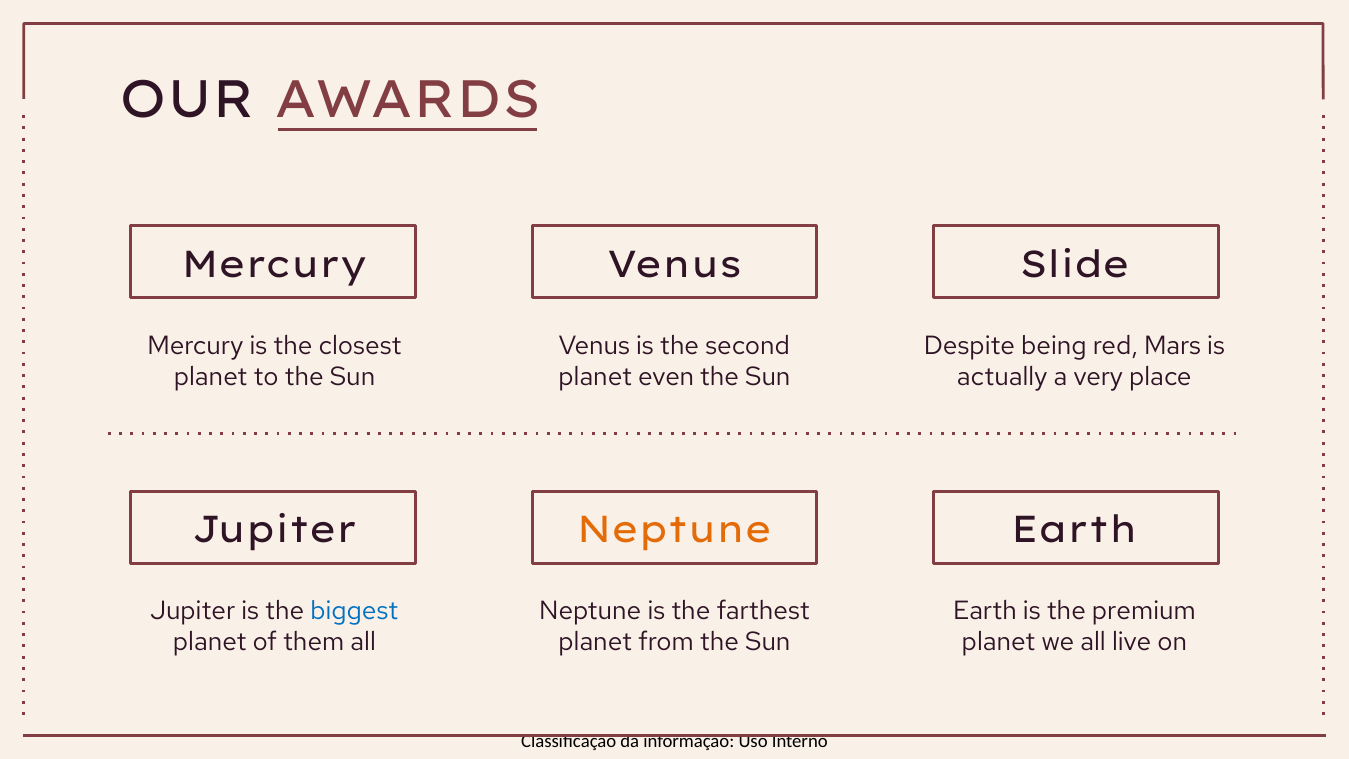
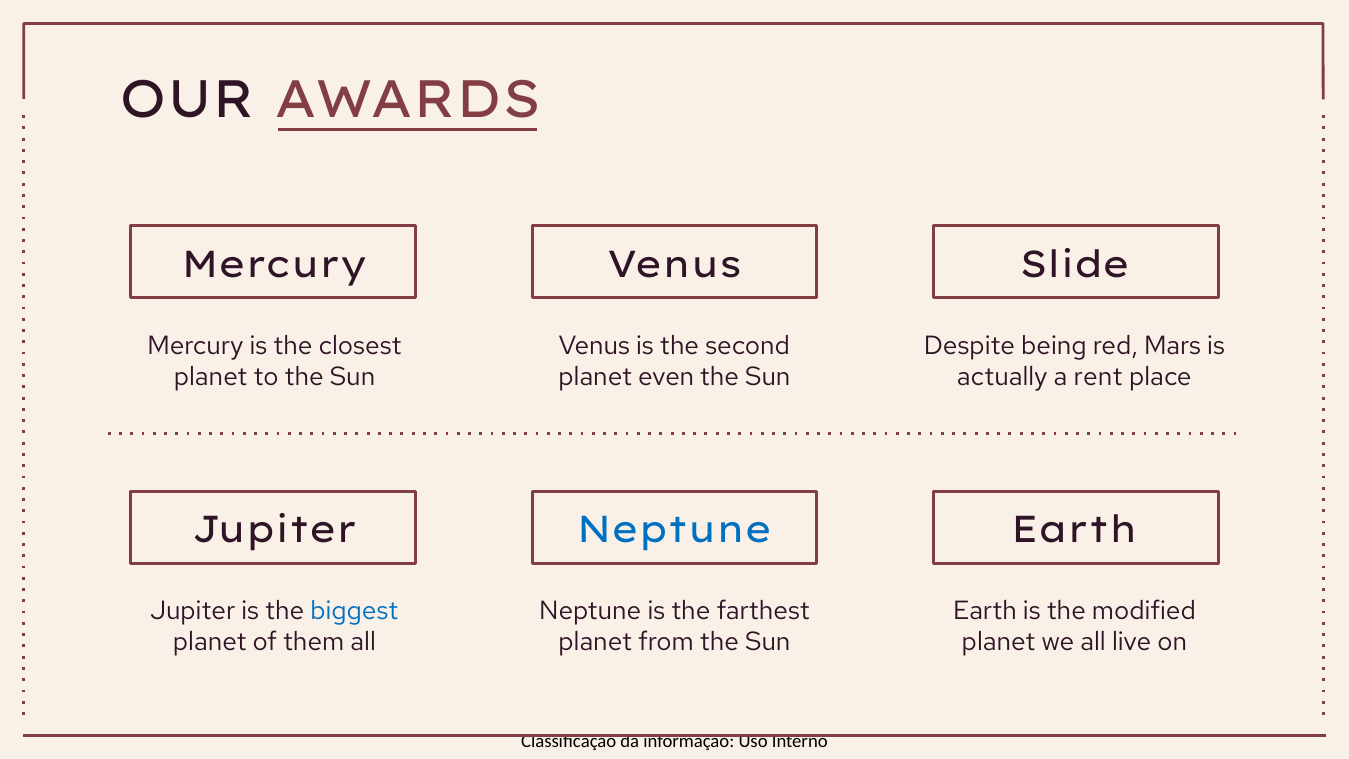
very: very -> rent
Neptune at (674, 530) colour: orange -> blue
premium: premium -> modified
